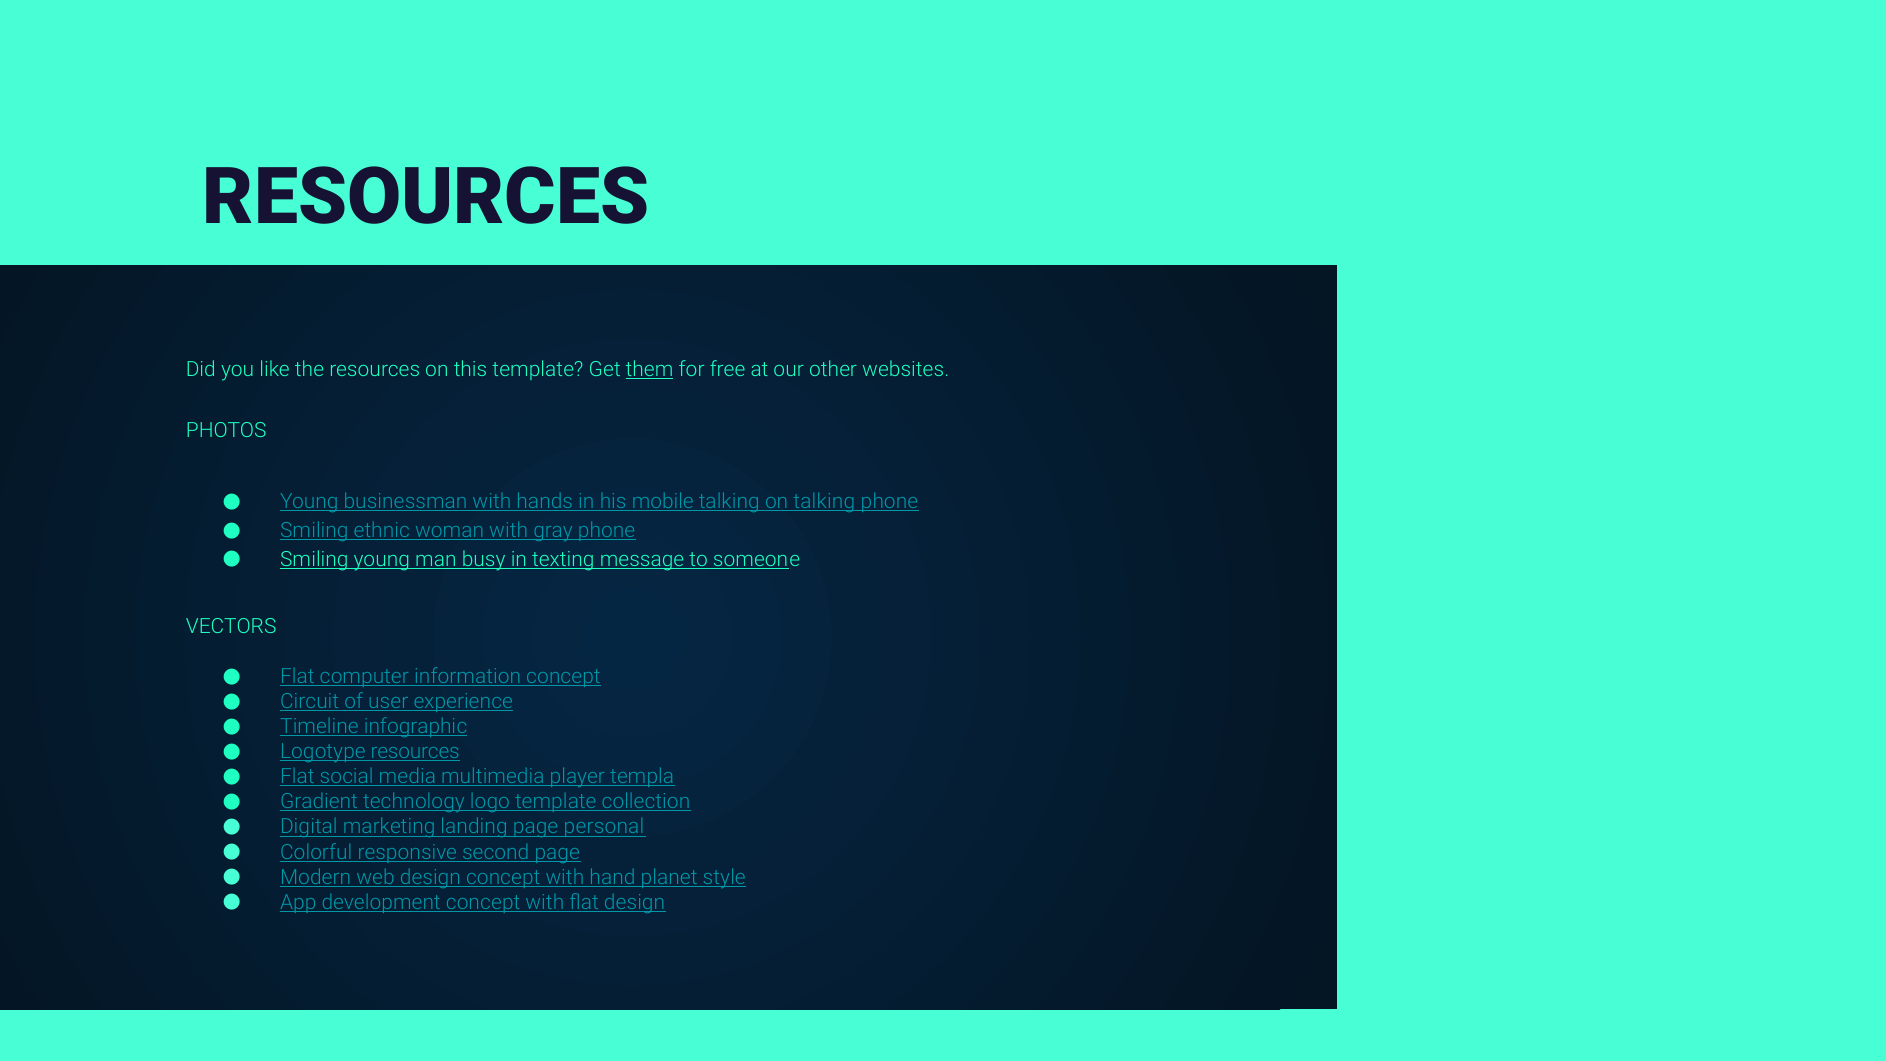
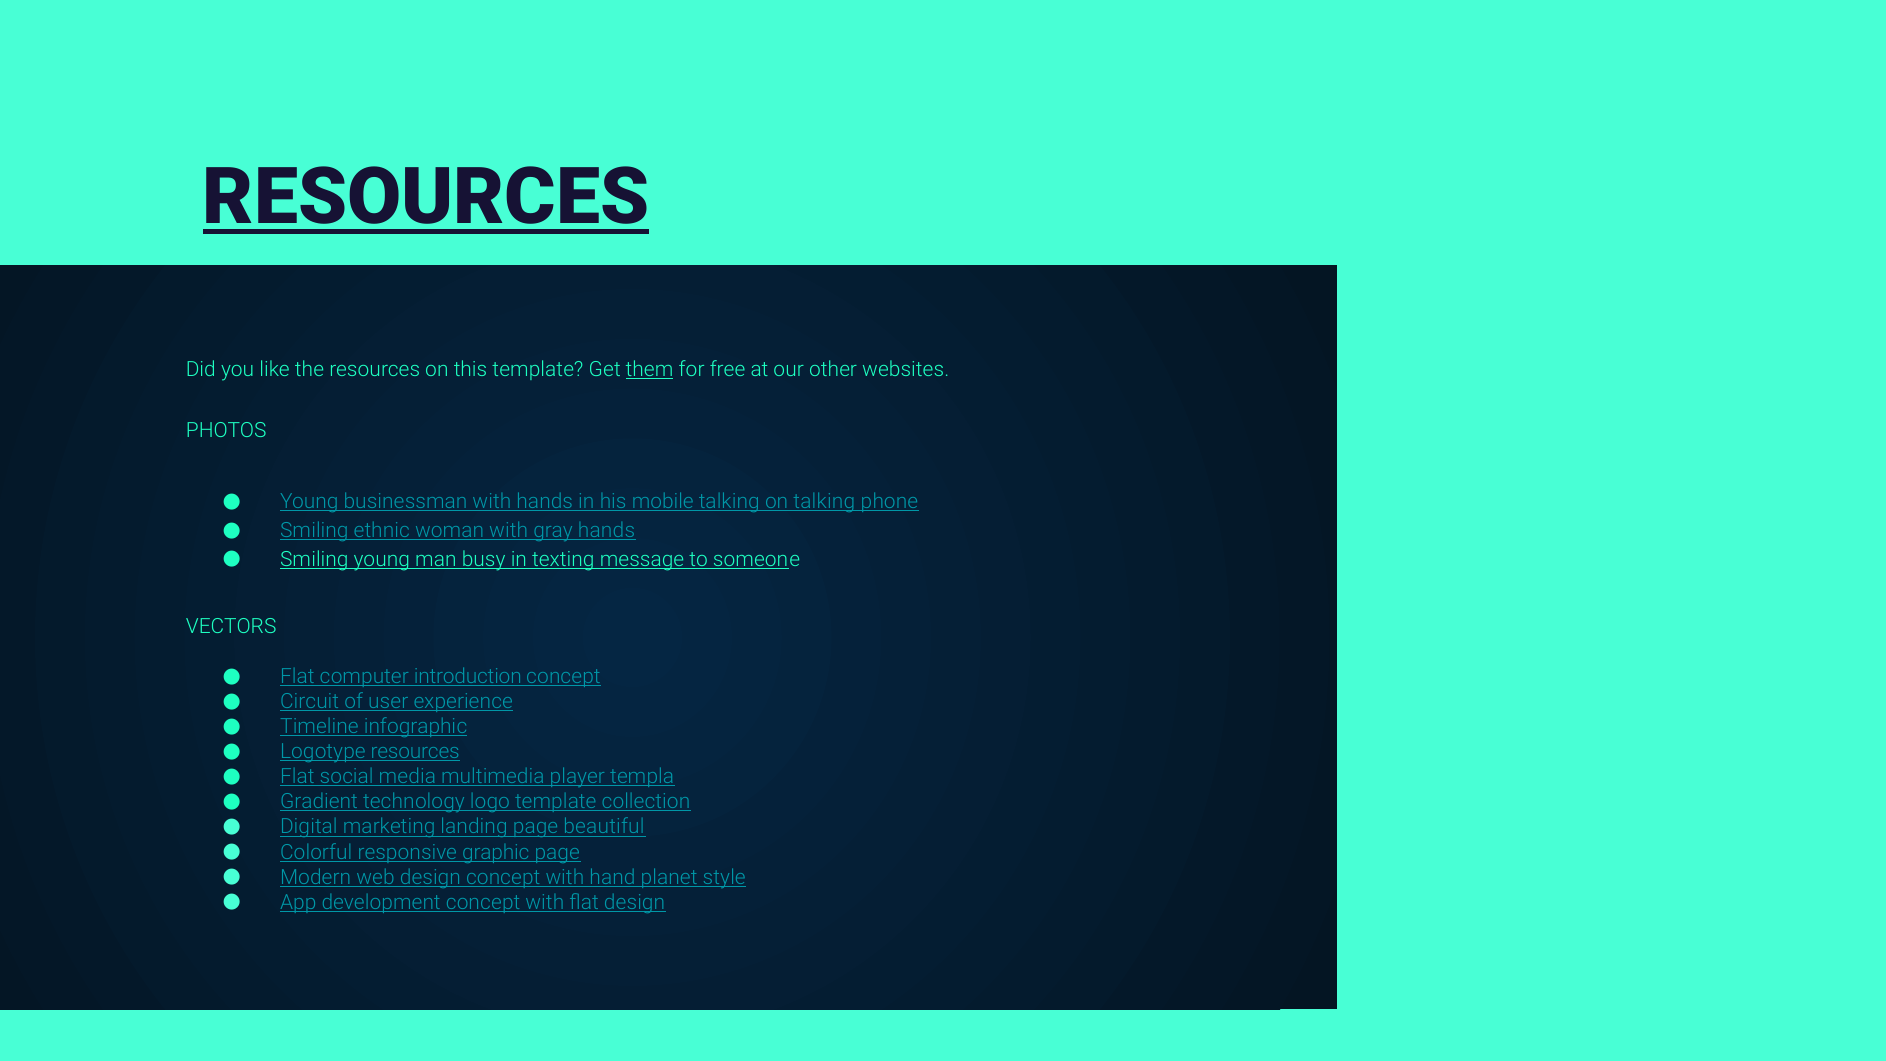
RESOURCES at (426, 197) underline: none -> present
gray phone: phone -> hands
information: information -> introduction
personal: personal -> beautiful
second: second -> graphic
